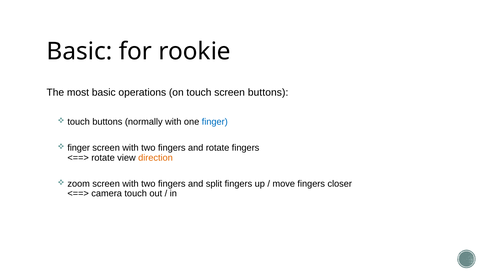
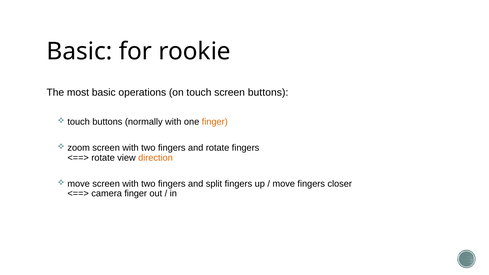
finger at (215, 122) colour: blue -> orange
finger at (79, 148): finger -> zoom
zoom at (79, 184): zoom -> move
camera touch: touch -> finger
